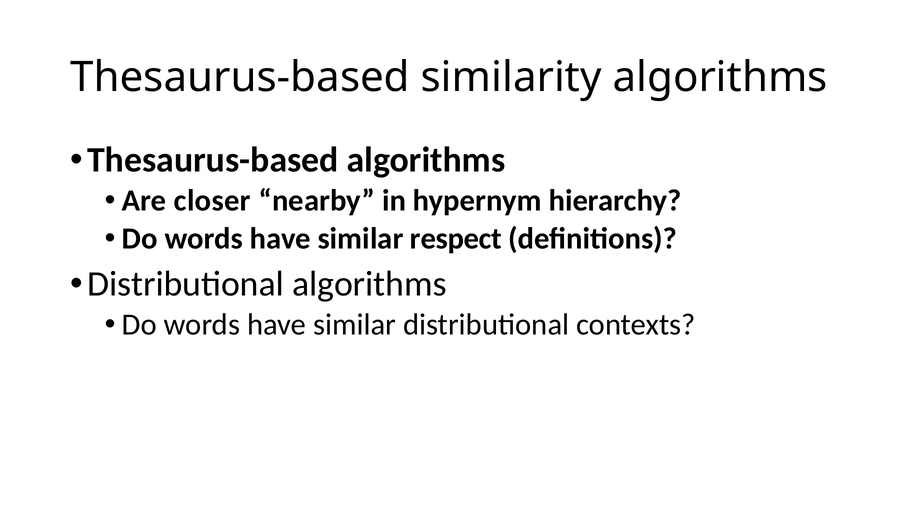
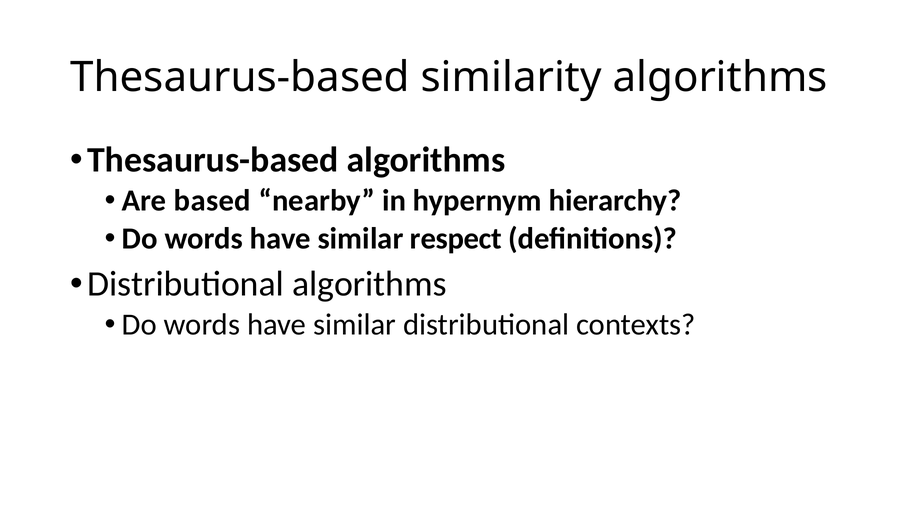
closer: closer -> based
